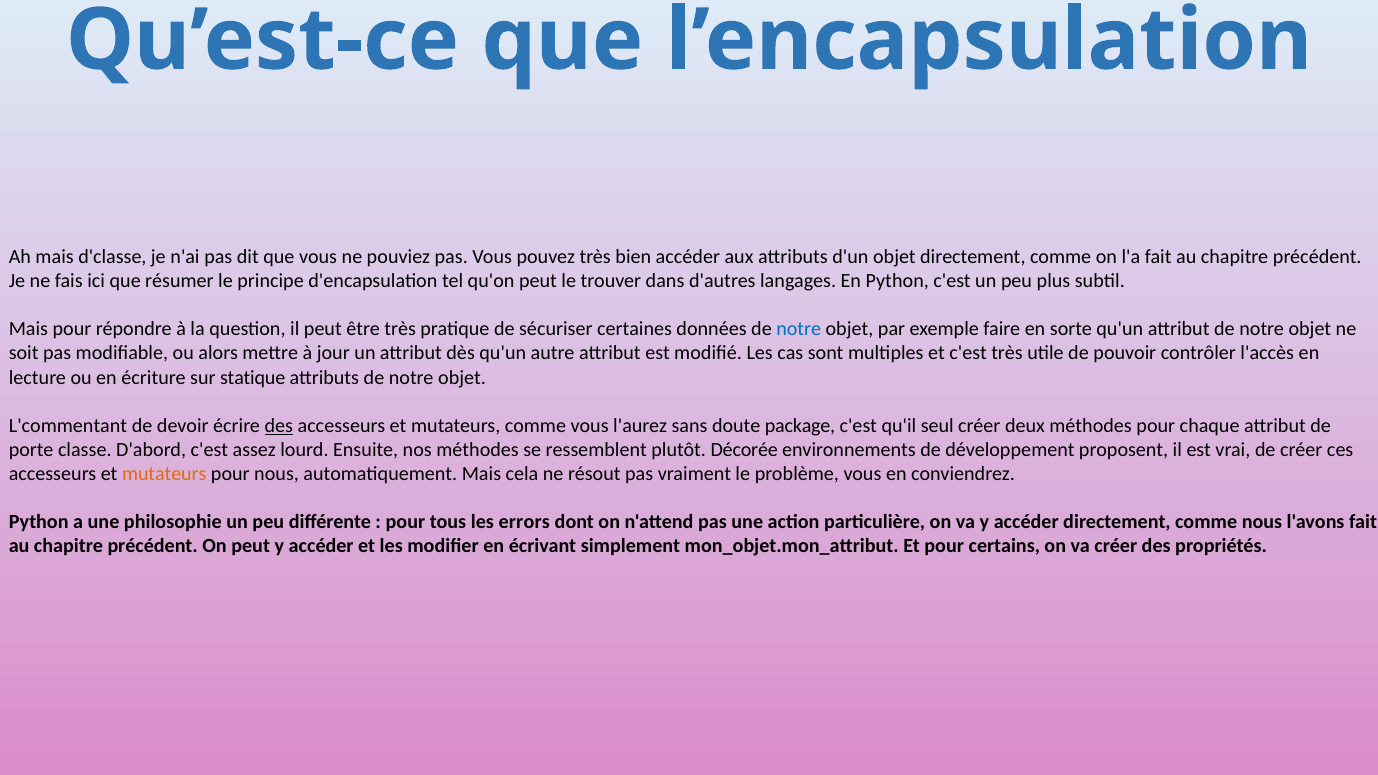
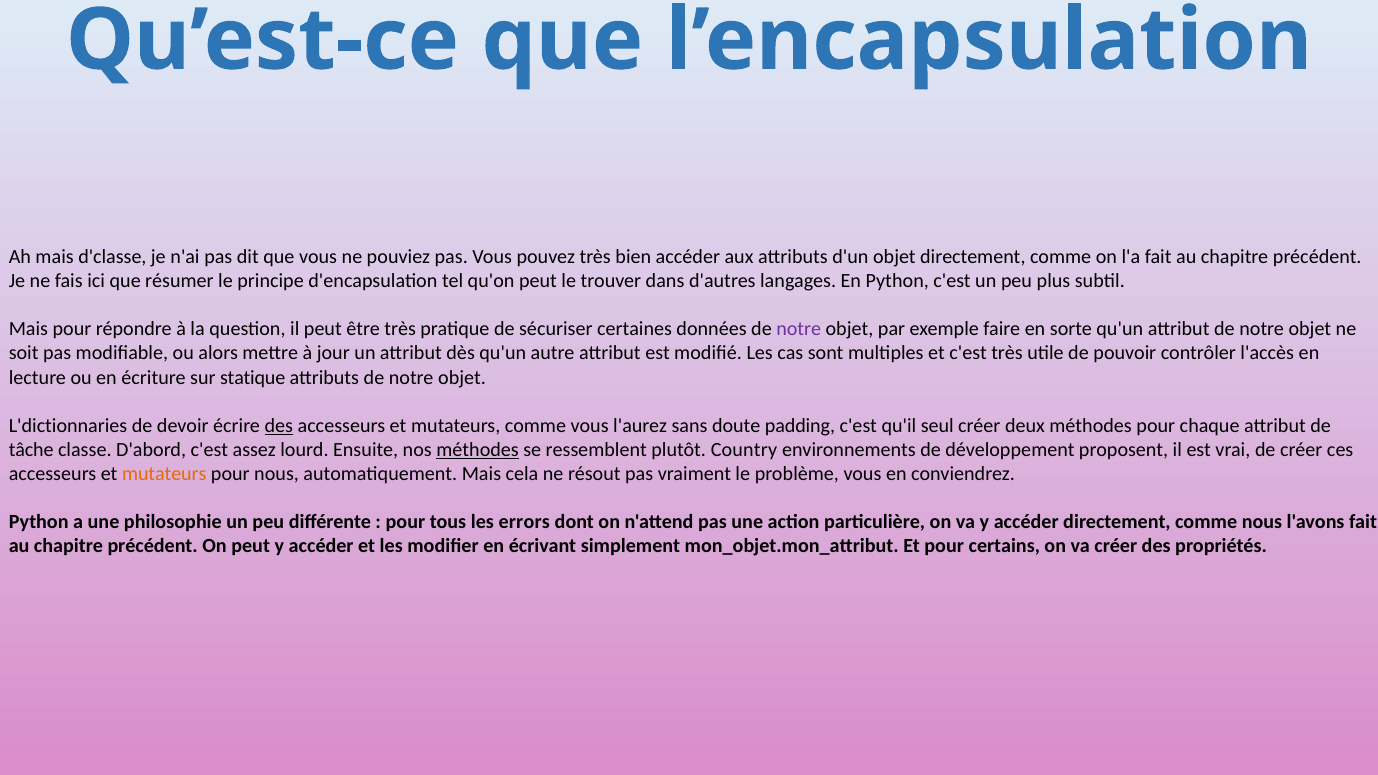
notre at (799, 329) colour: blue -> purple
L'commentant: L'commentant -> L'dictionnaries
package: package -> padding
porte: porte -> tâche
méthodes at (478, 450) underline: none -> present
Décorée: Décorée -> Country
